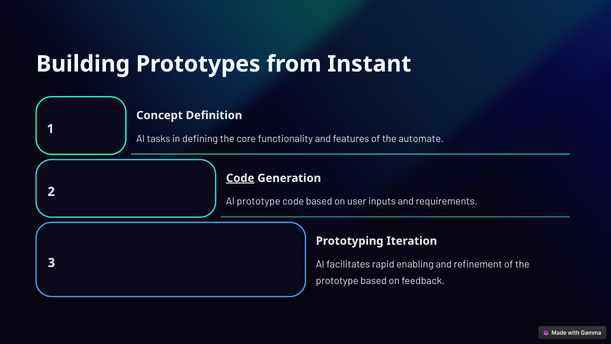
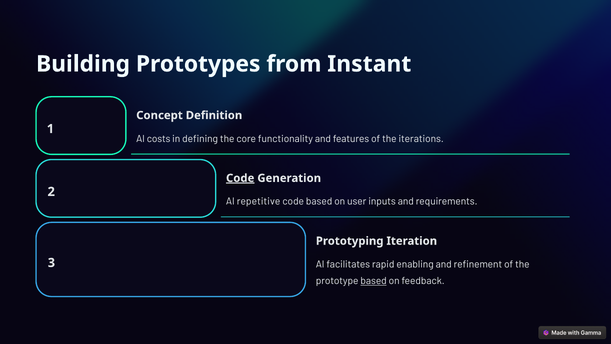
tasks: tasks -> costs
automate: automate -> iterations
AI prototype: prototype -> repetitive
based at (374, 281) underline: none -> present
